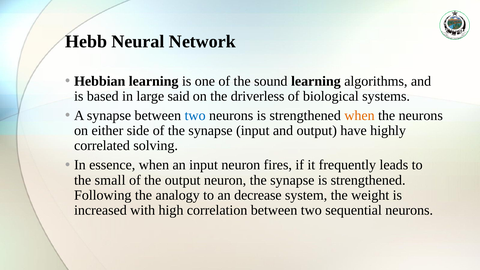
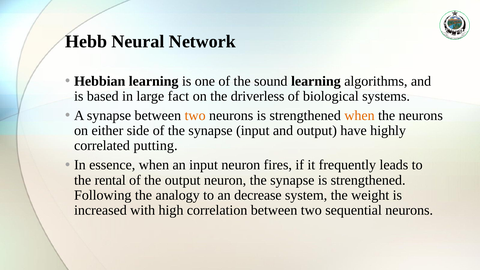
said: said -> fact
two at (195, 116) colour: blue -> orange
solving: solving -> putting
small: small -> rental
